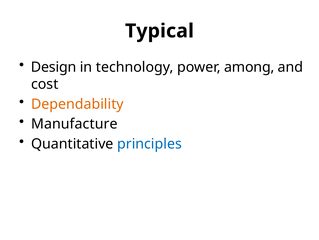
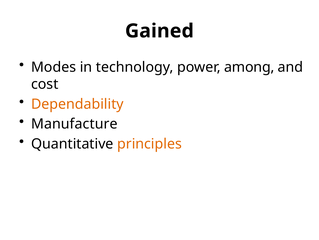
Typical: Typical -> Gained
Design: Design -> Modes
principles colour: blue -> orange
